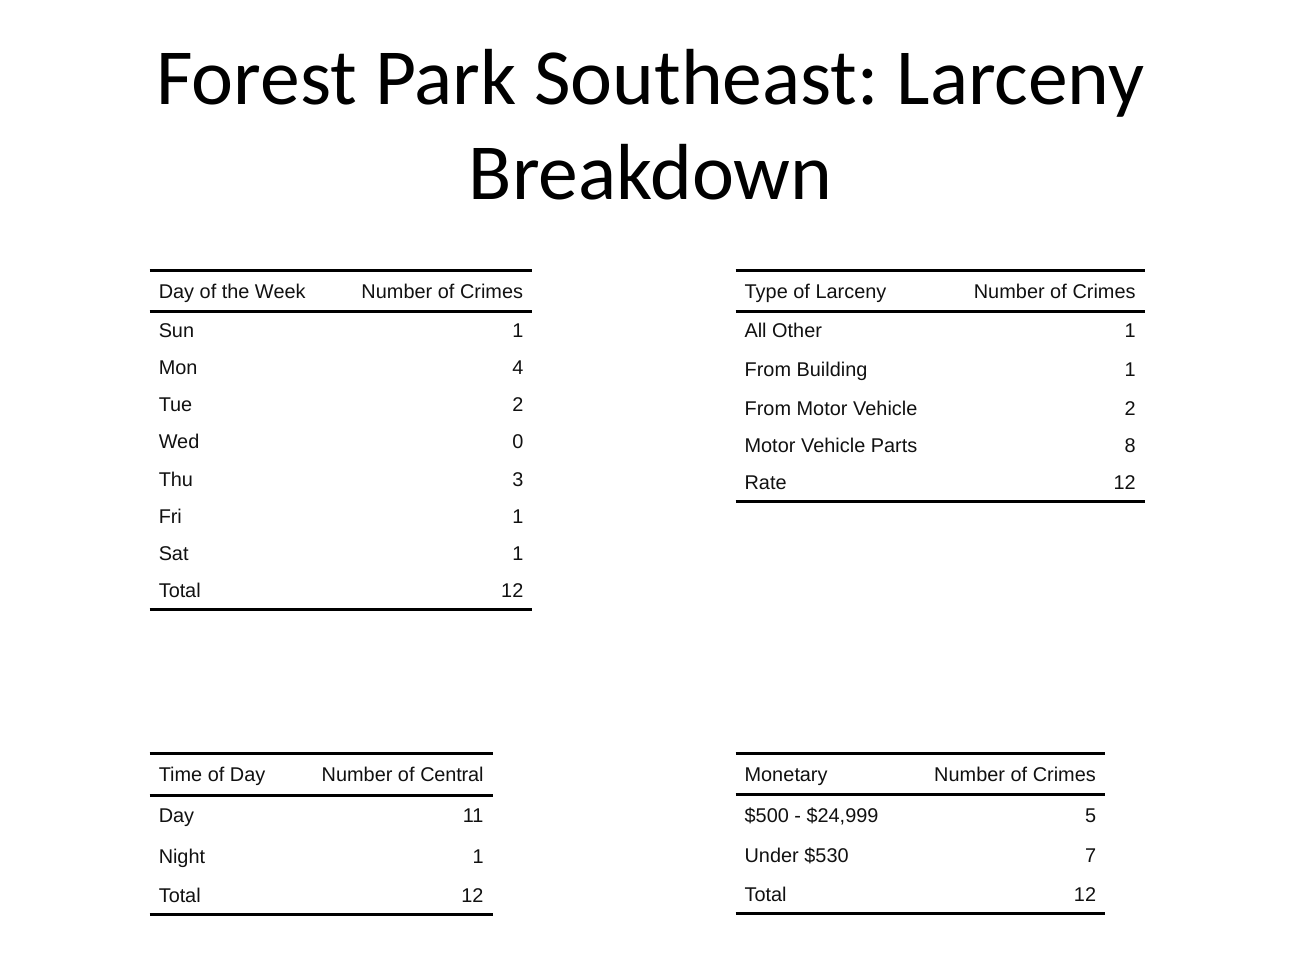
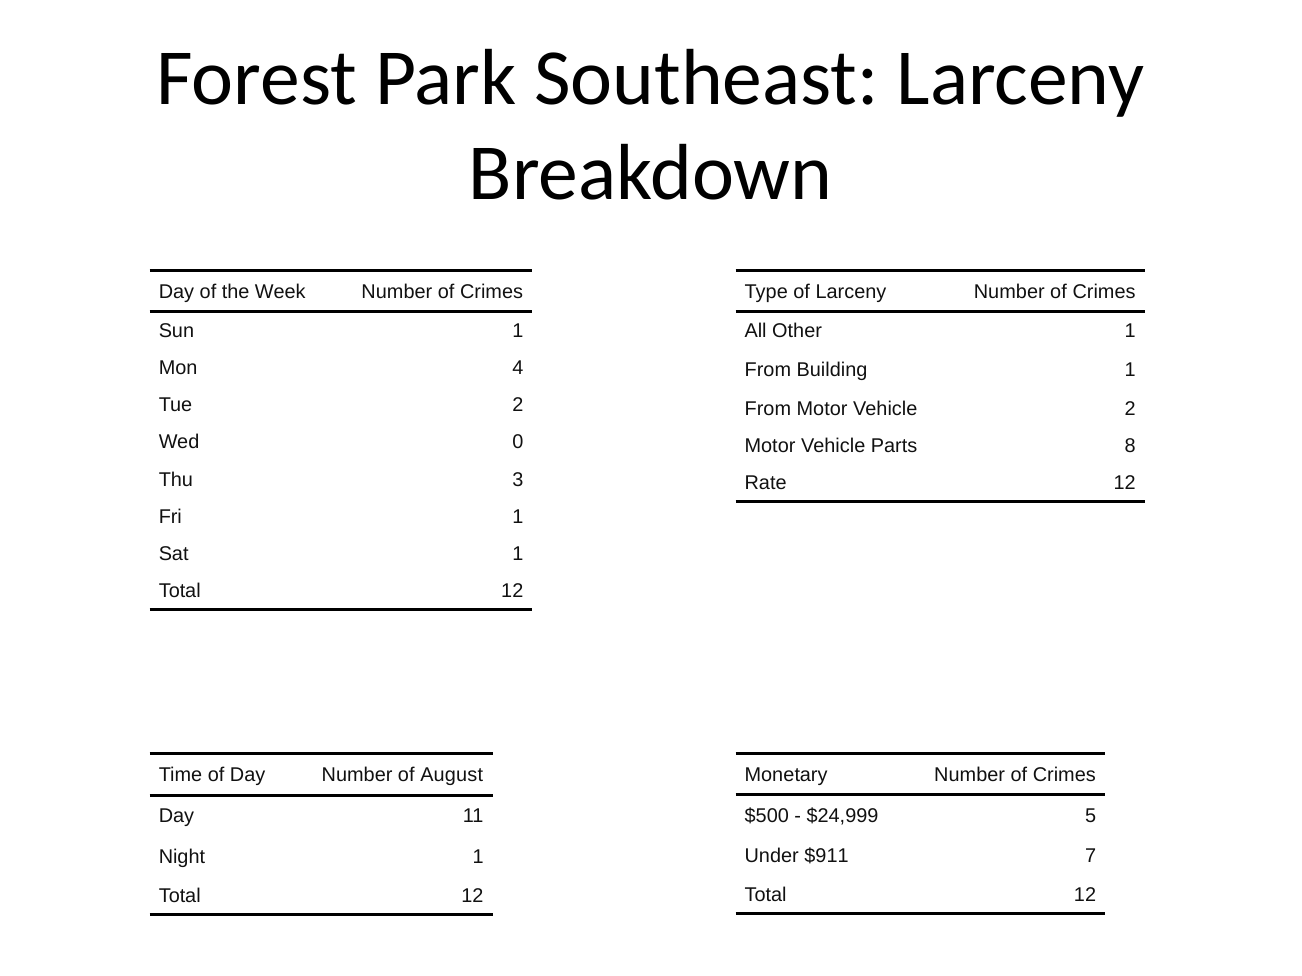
Central: Central -> August
$530: $530 -> $911
